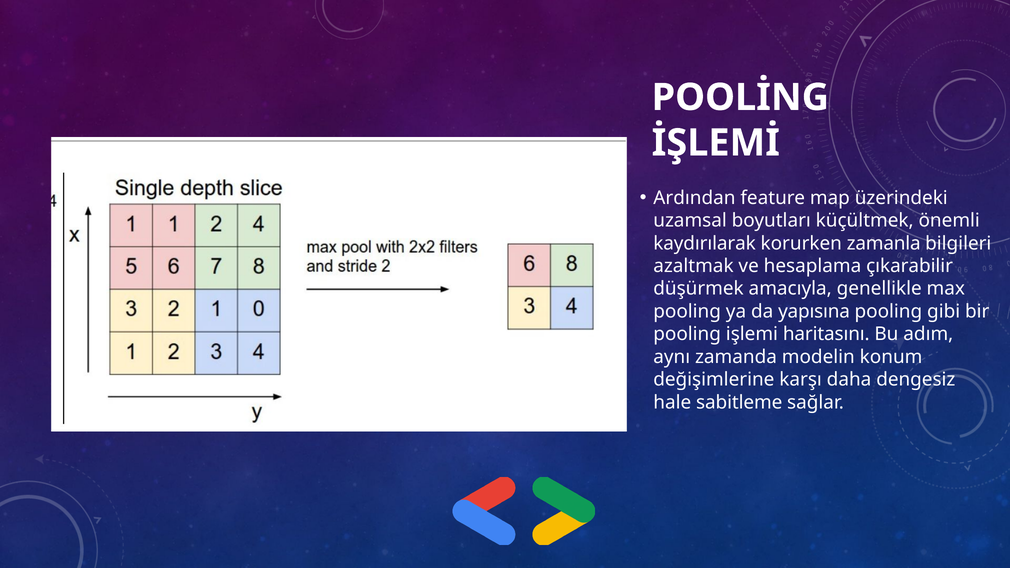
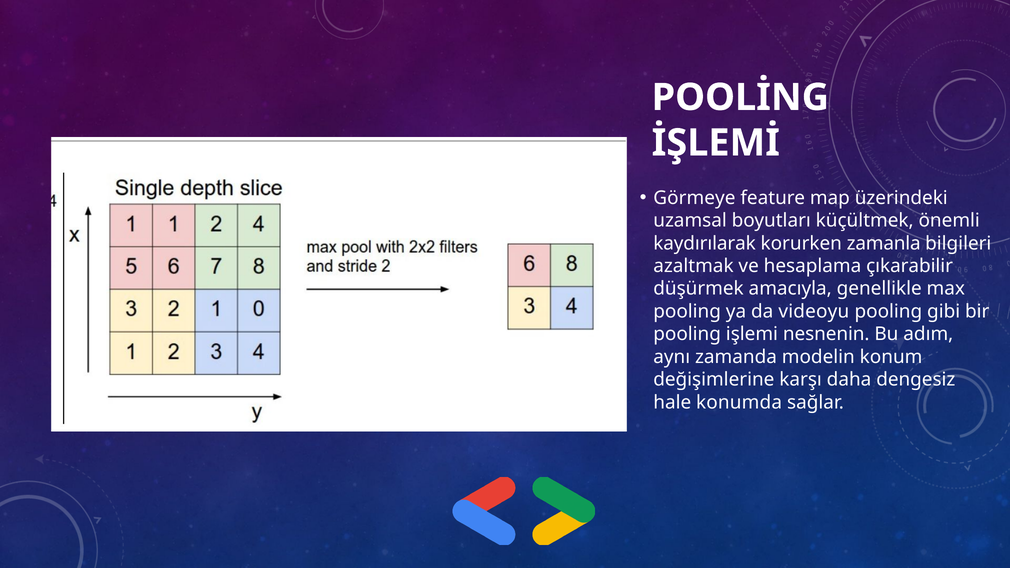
Ardından: Ardından -> Görmeye
yapısına: yapısına -> videoyu
haritasını: haritasını -> nesnenin
sabitleme: sabitleme -> konumda
